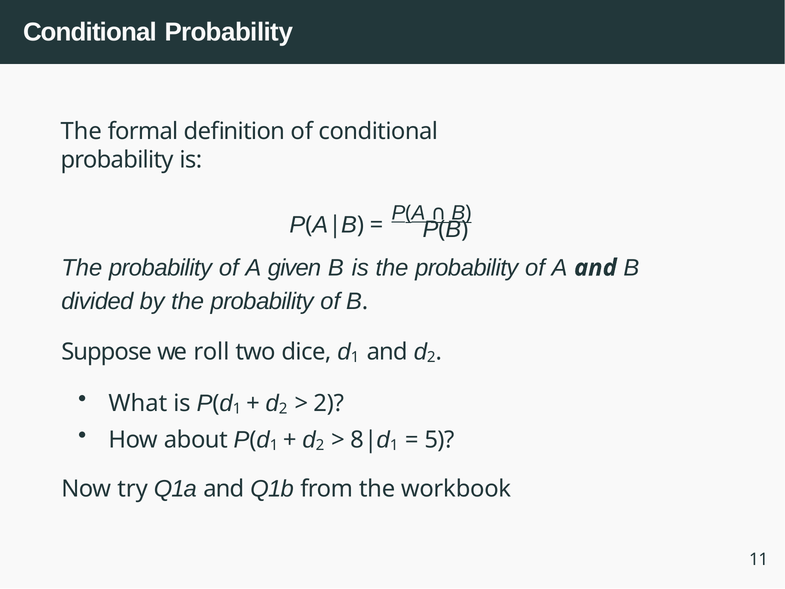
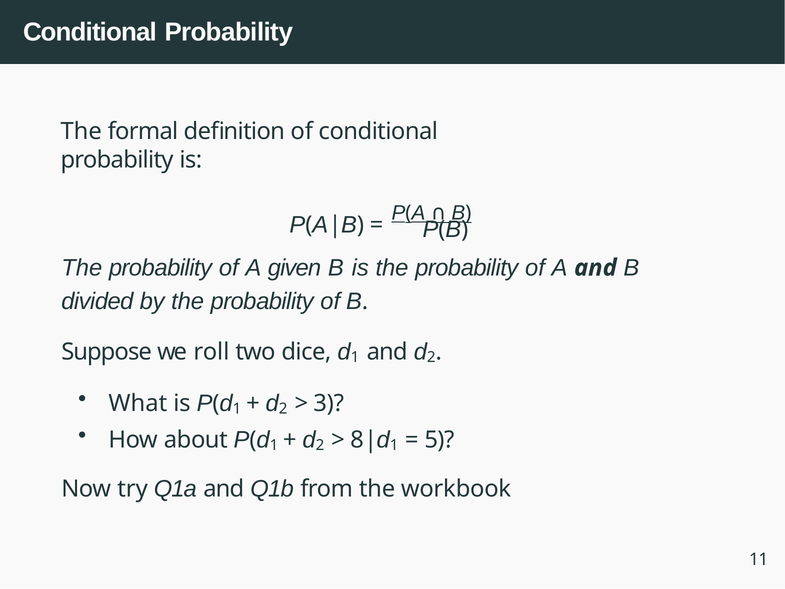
2 at (329, 403): 2 -> 3
